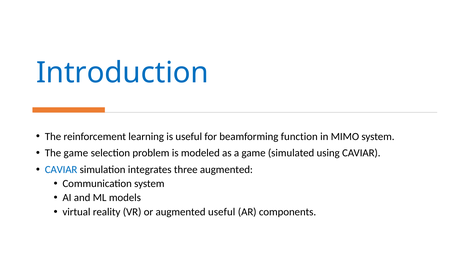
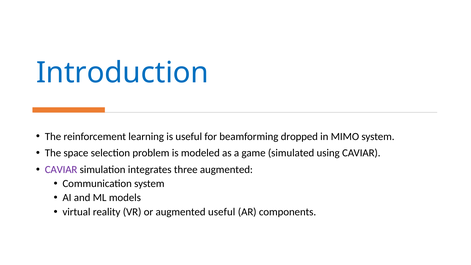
function: function -> dropped
The game: game -> space
CAVIAR at (61, 170) colour: blue -> purple
